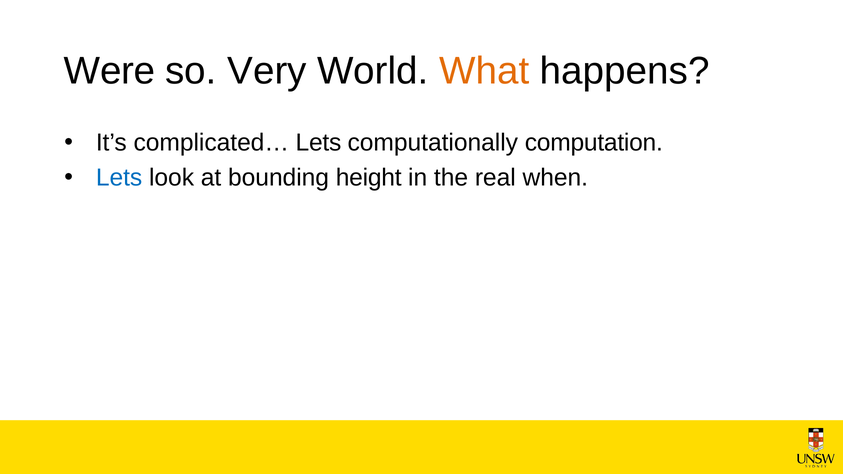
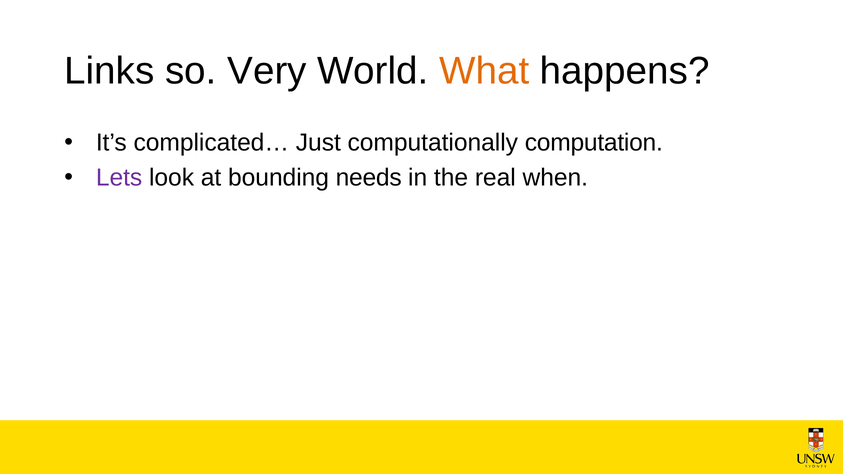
Were: Were -> Links
complicated… Lets: Lets -> Just
Lets at (119, 178) colour: blue -> purple
height: height -> needs
